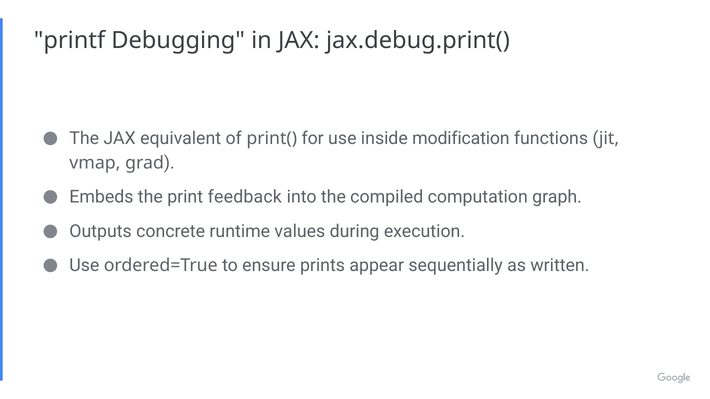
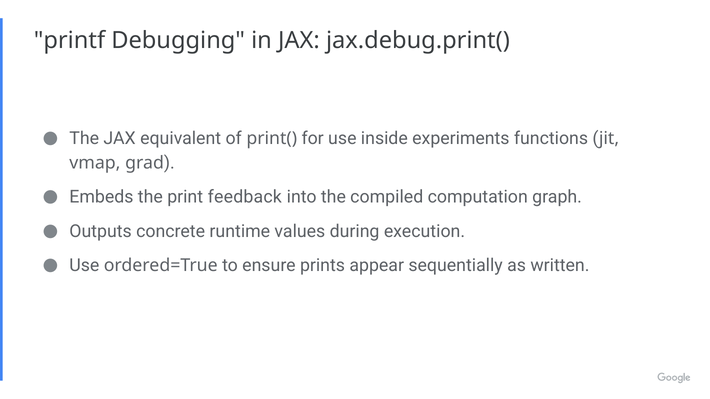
modification: modification -> experiments
